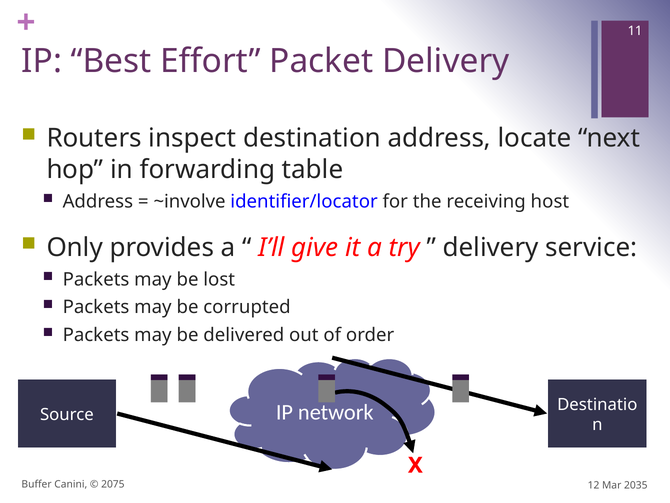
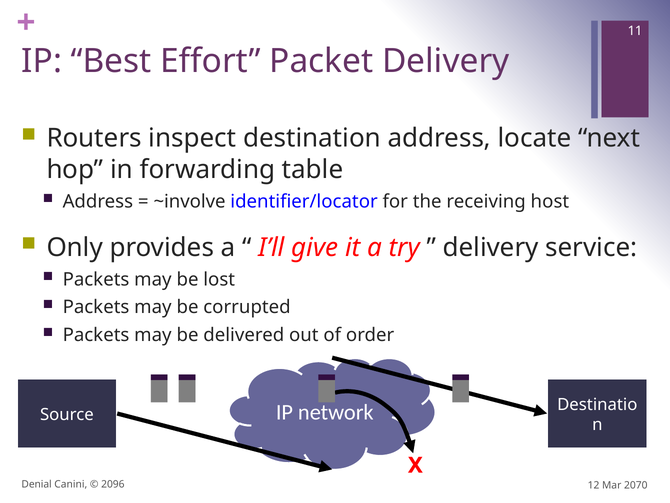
Buffer: Buffer -> Denial
2075: 2075 -> 2096
2035: 2035 -> 2070
